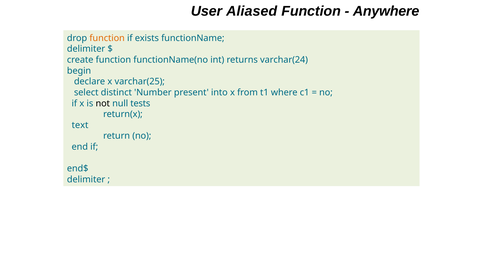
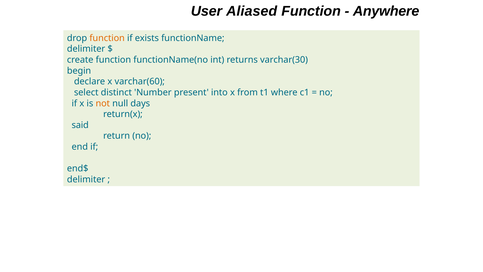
varchar(24: varchar(24 -> varchar(30
varchar(25: varchar(25 -> varchar(60
not colour: black -> orange
tests: tests -> days
text: text -> said
